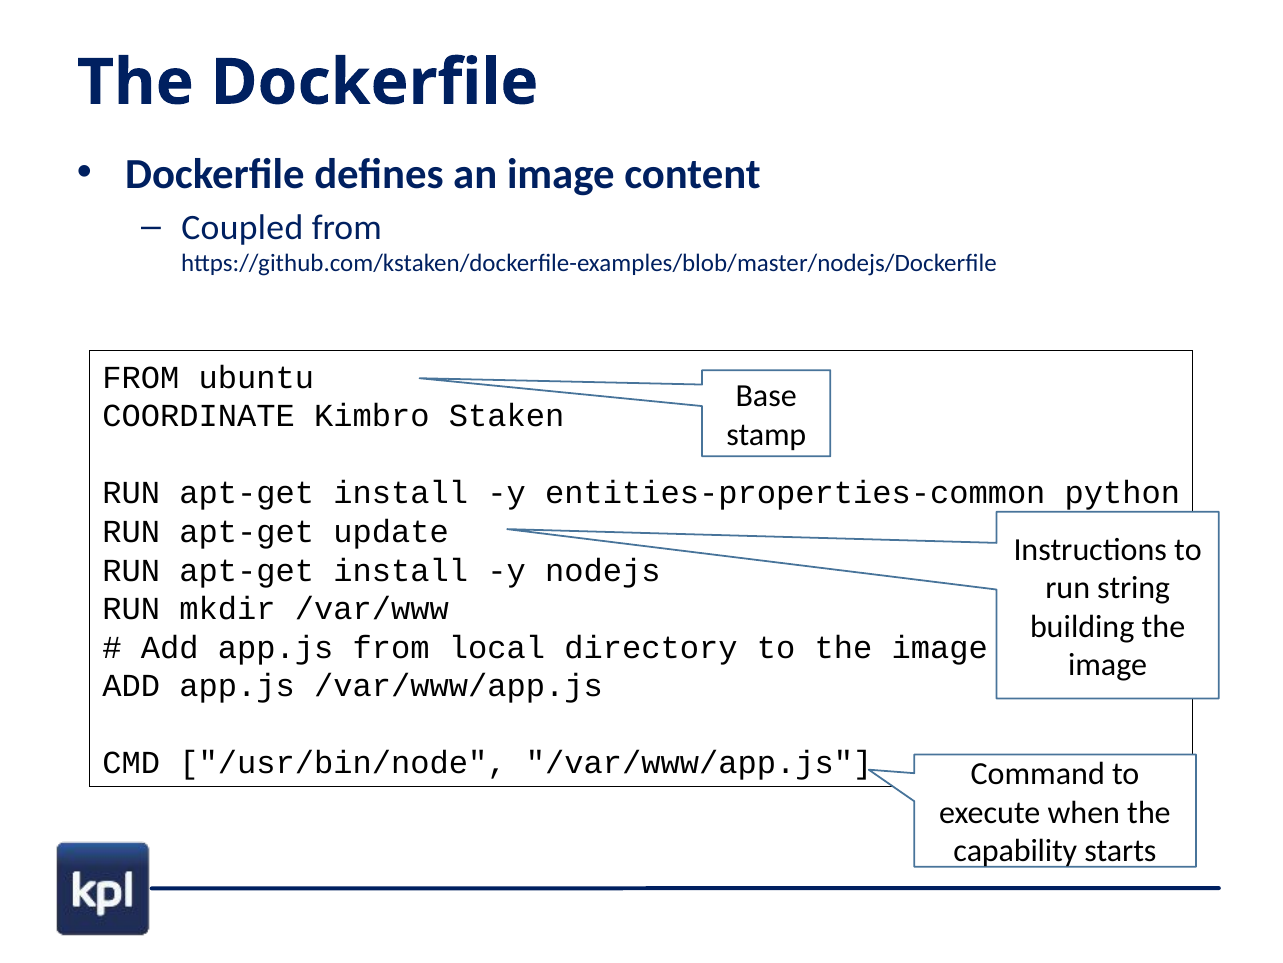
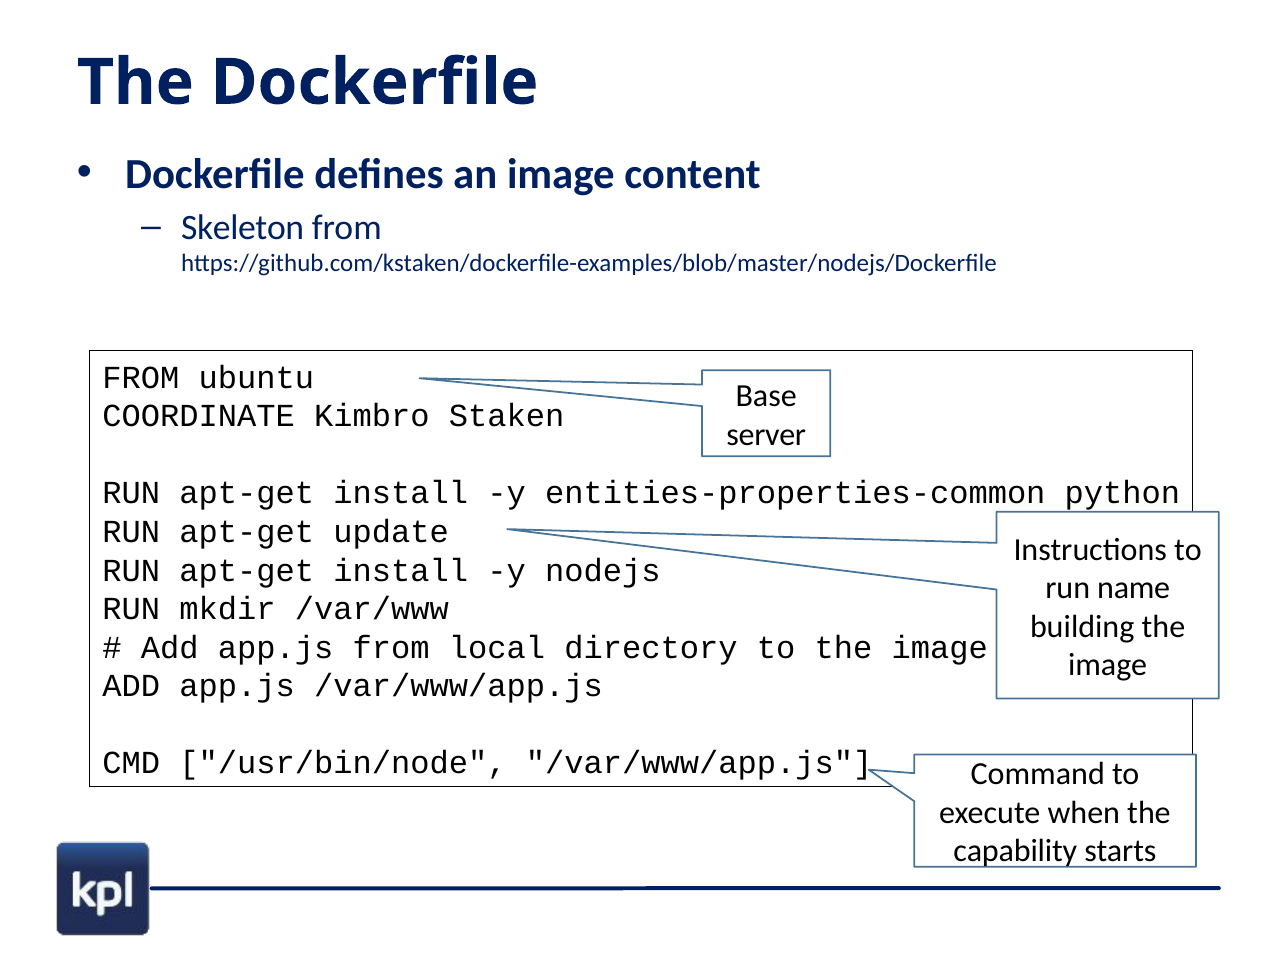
Coupled: Coupled -> Skeleton
stamp: stamp -> server
string: string -> name
